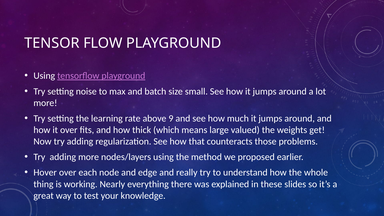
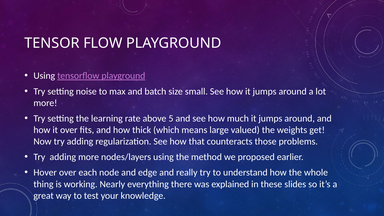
9: 9 -> 5
